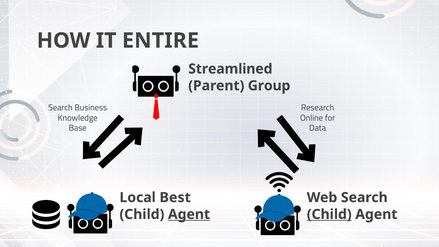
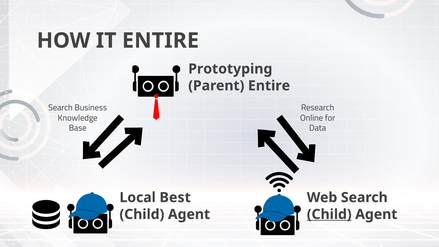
Streamlined: Streamlined -> Prototyping
Parent Group: Group -> Entire
Agent at (189, 214) underline: present -> none
